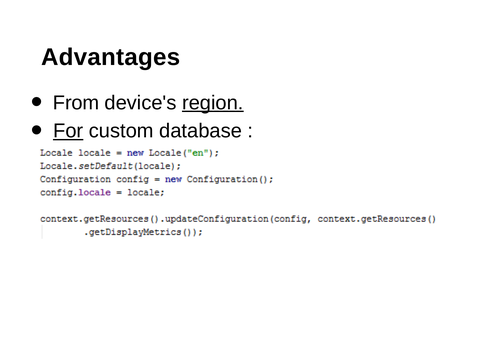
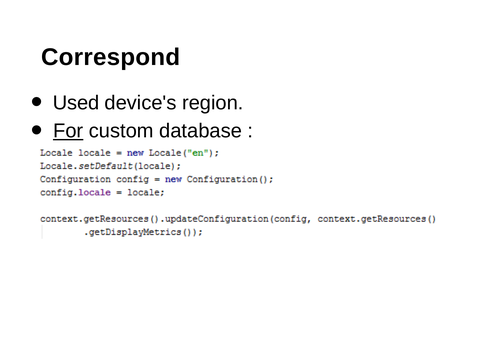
Advantages: Advantages -> Correspond
From: From -> Used
region underline: present -> none
